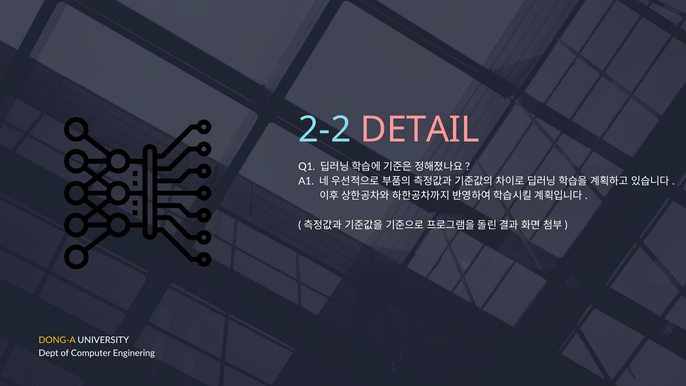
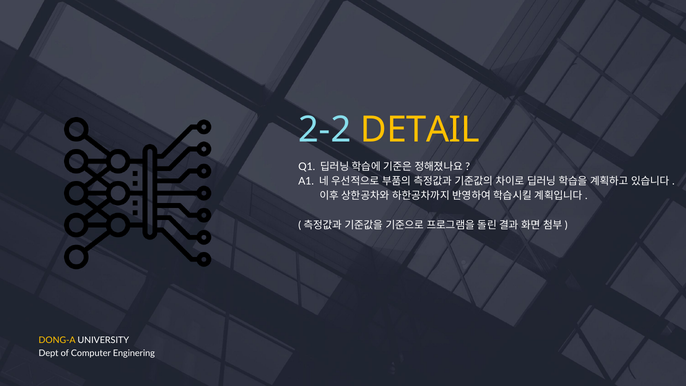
DETAIL colour: pink -> yellow
